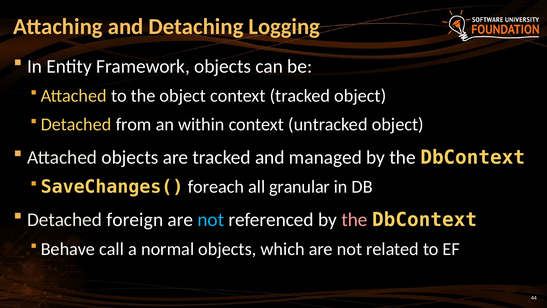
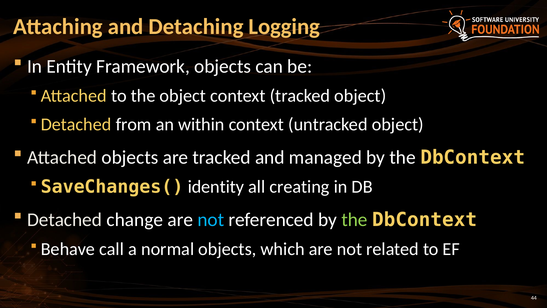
foreach: foreach -> identity
granular: granular -> creating
foreign: foreign -> change
the at (354, 219) colour: pink -> light green
